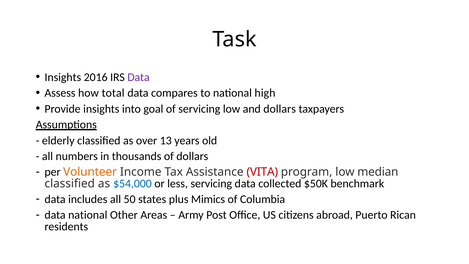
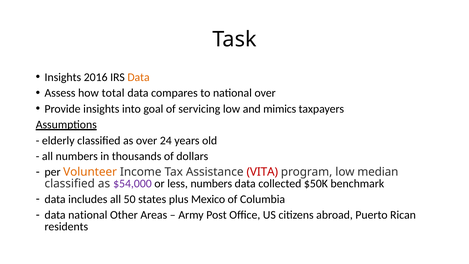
Data at (139, 77) colour: purple -> orange
national high: high -> over
and dollars: dollars -> mimics
13: 13 -> 24
$54,000 colour: blue -> purple
less servicing: servicing -> numbers
Mimics: Mimics -> Mexico
